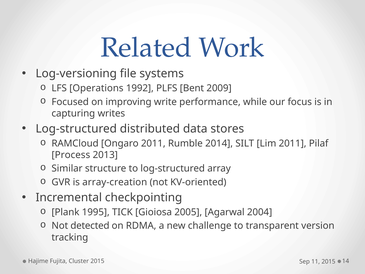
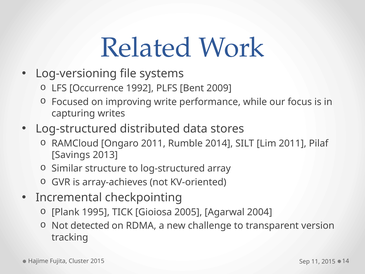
Operations: Operations -> Occurrence
Process: Process -> Savings
array-creation: array-creation -> array-achieves
